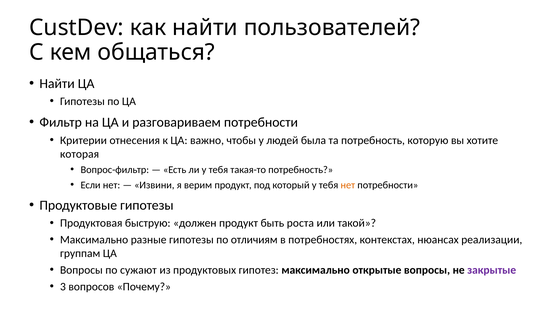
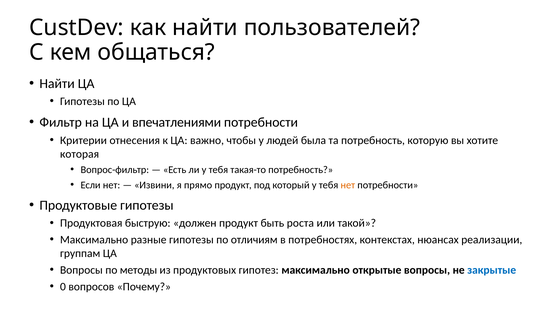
разговариваем: разговариваем -> впечатлениями
верим: верим -> прямо
сужают: сужают -> методы
закрытые colour: purple -> blue
3: 3 -> 0
